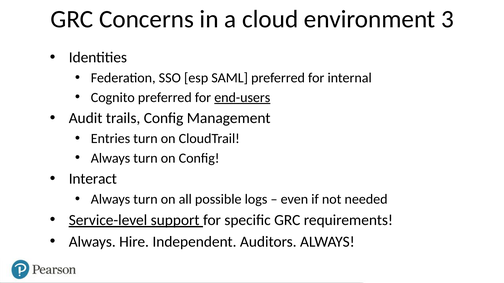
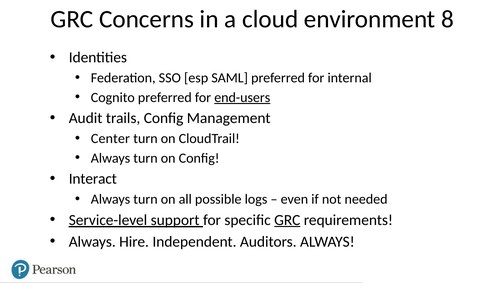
3: 3 -> 8
Entries: Entries -> Center
GRC at (287, 220) underline: none -> present
